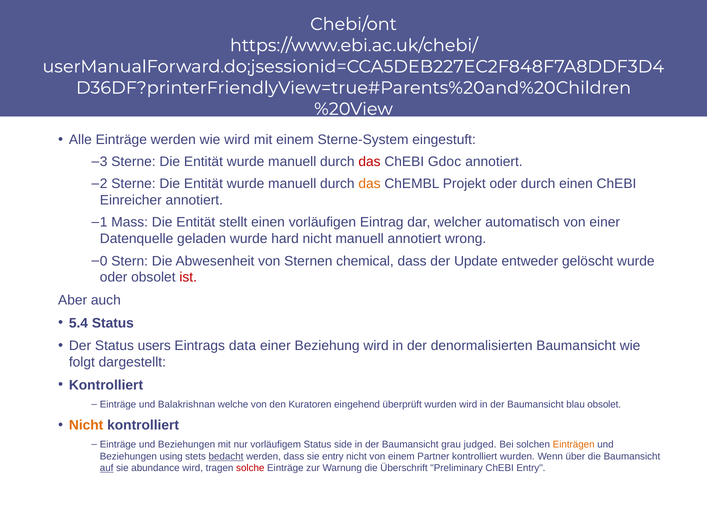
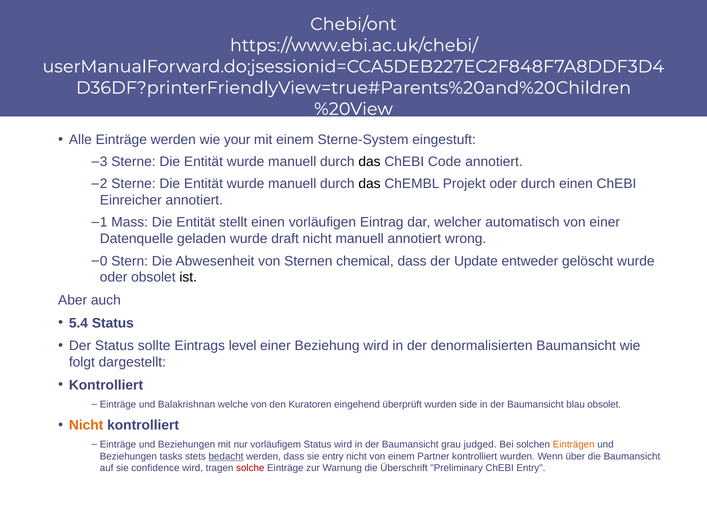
wie wird: wird -> your
das at (370, 162) colour: red -> black
Gdoc: Gdoc -> Code
das at (370, 184) colour: orange -> black
hard: hard -> draft
ist colour: red -> black
users: users -> sollte
data: data -> level
wurden wird: wird -> side
Status side: side -> wird
using: using -> tasks
auf underline: present -> none
abundance: abundance -> confidence
